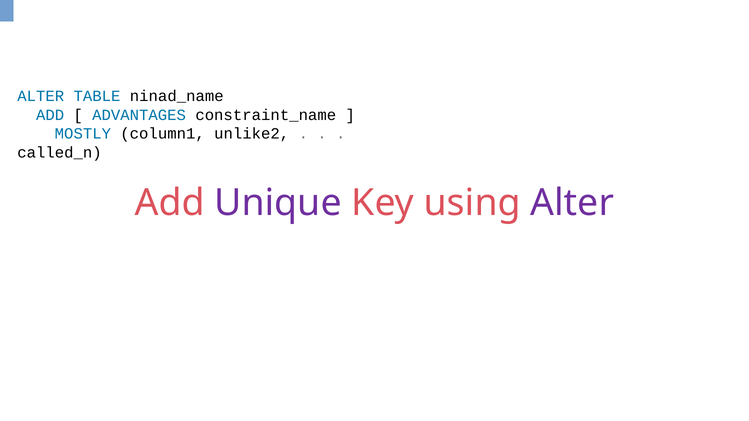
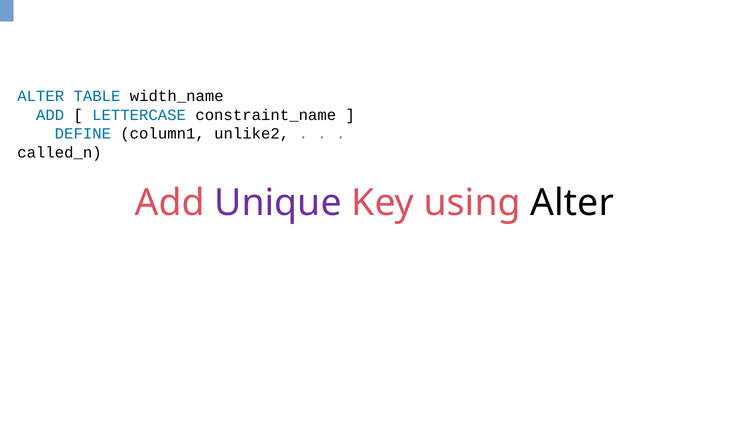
ninad_name: ninad_name -> width_name
ADVANTAGES: ADVANTAGES -> LETTERCASE
MOSTLY: MOSTLY -> DEFINE
Alter at (572, 203) colour: purple -> black
